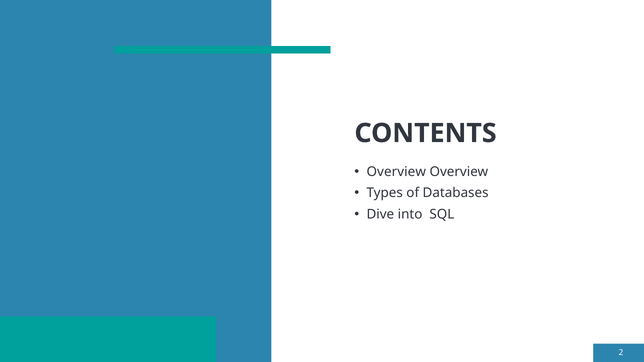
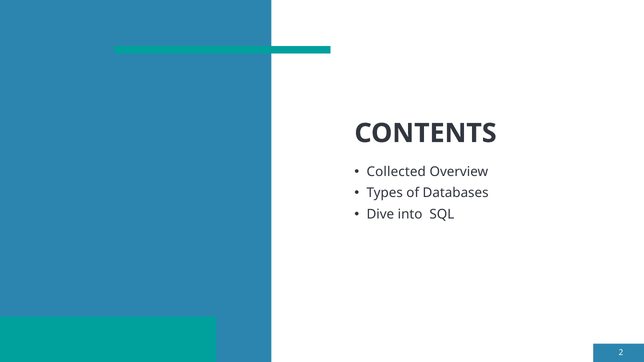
Overview at (396, 172): Overview -> Collected
